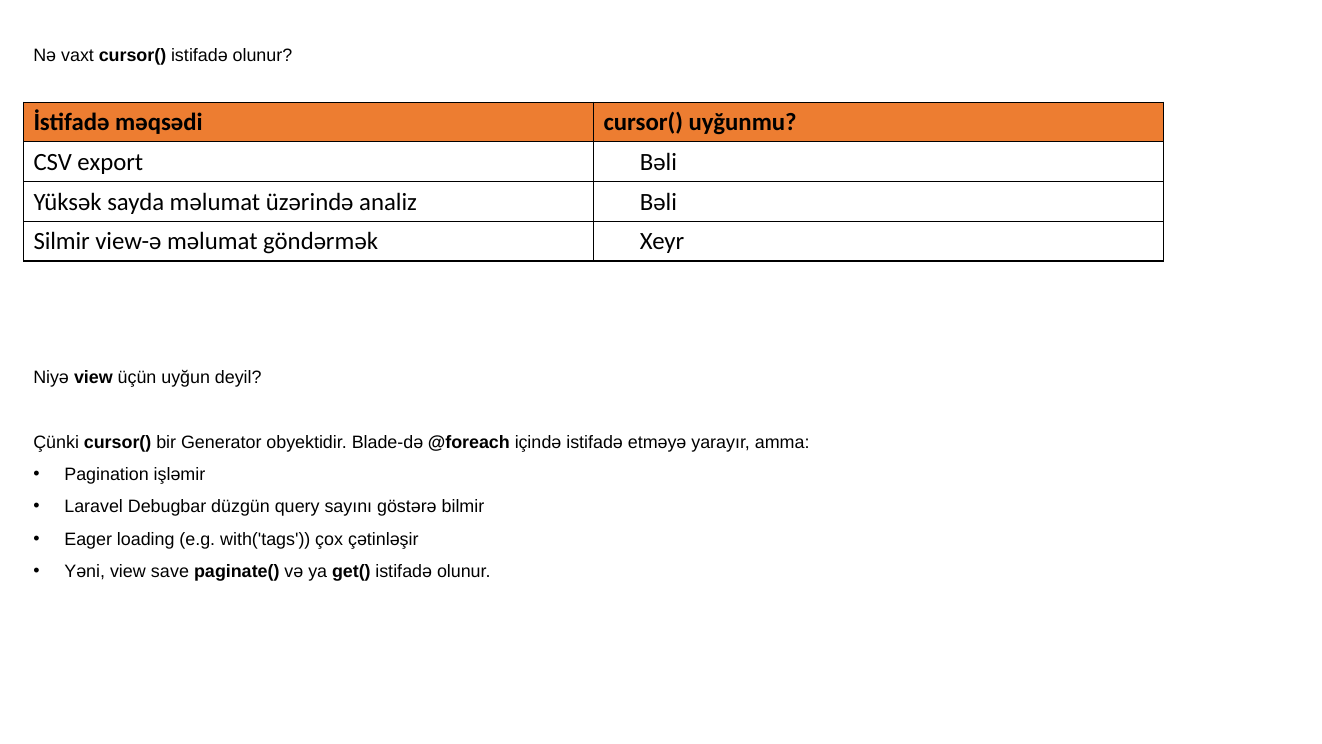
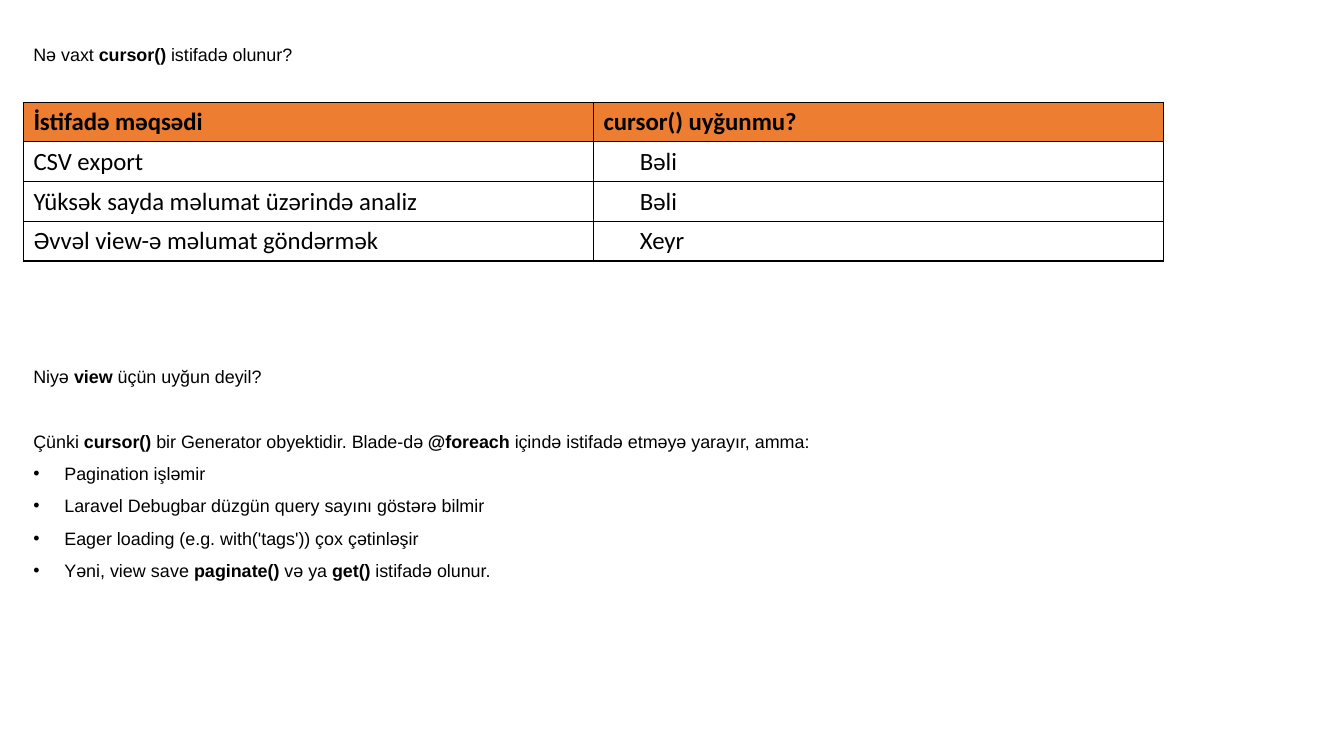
Silmir: Silmir -> Əvvəl
